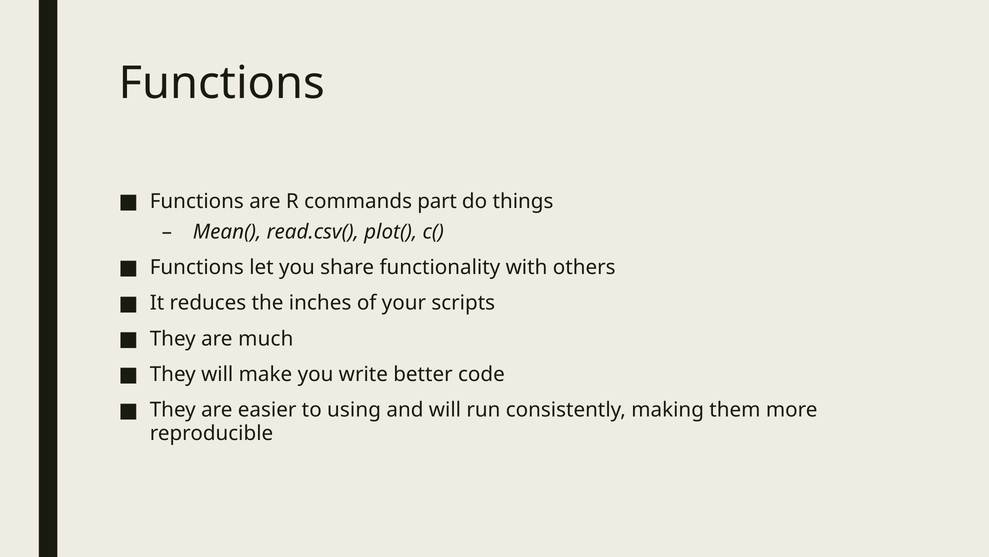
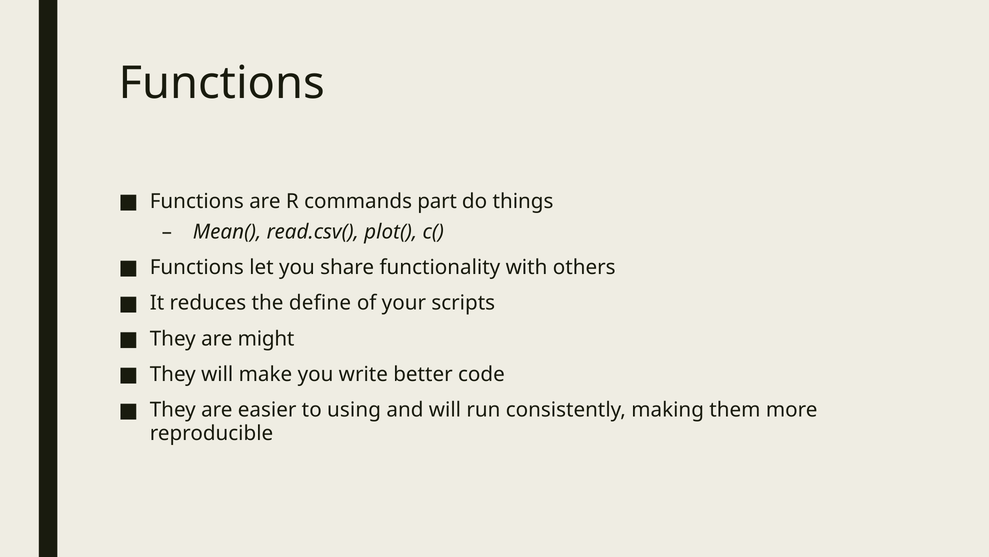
inches: inches -> define
much: much -> might
